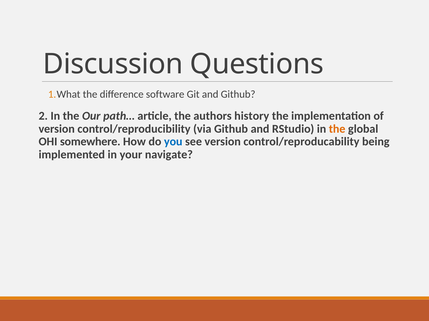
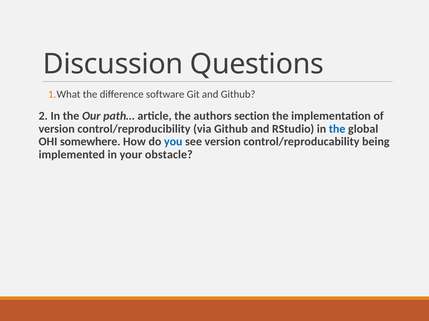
history: history -> section
the at (337, 129) colour: orange -> blue
navigate: navigate -> obstacle
